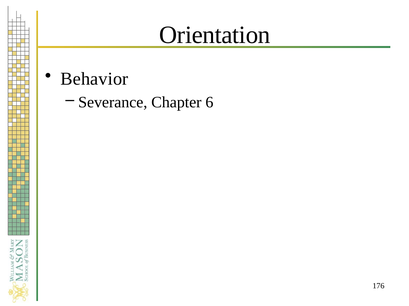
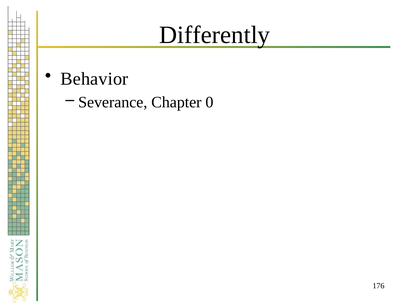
Orientation: Orientation -> Differently
6: 6 -> 0
